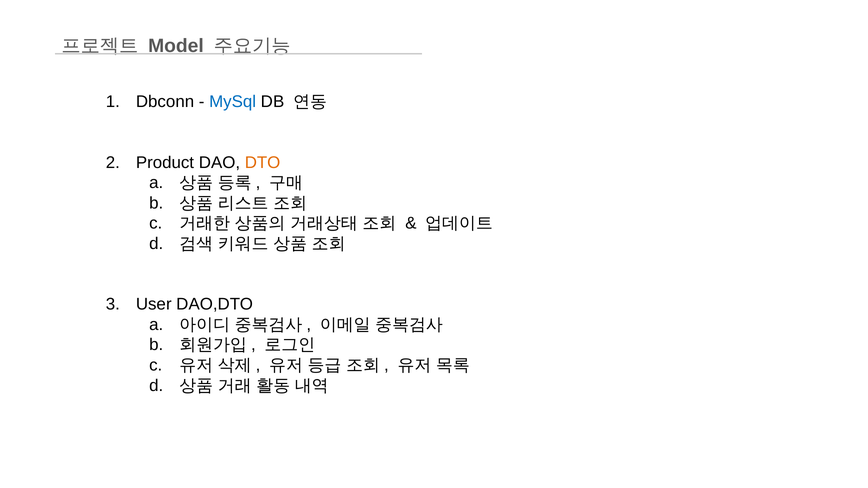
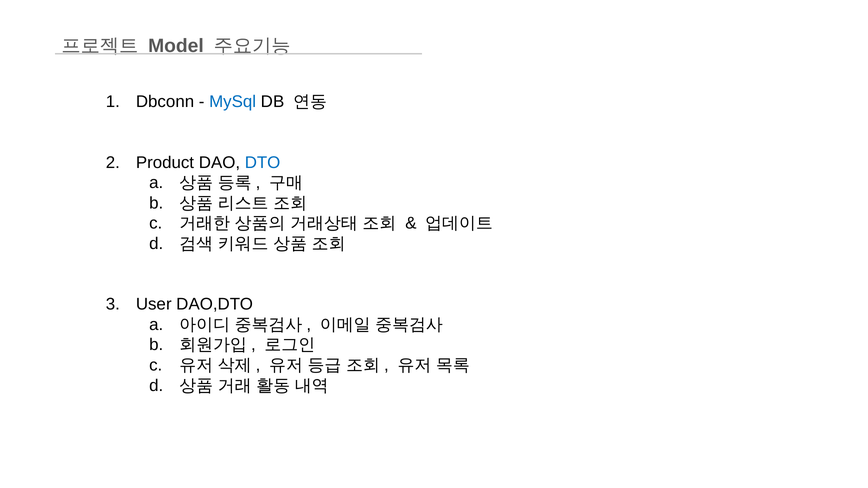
DTO colour: orange -> blue
